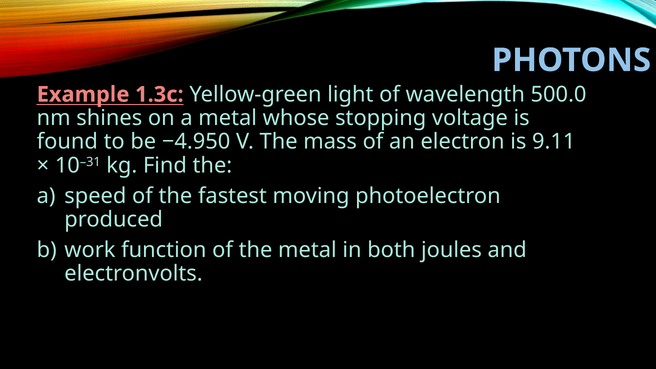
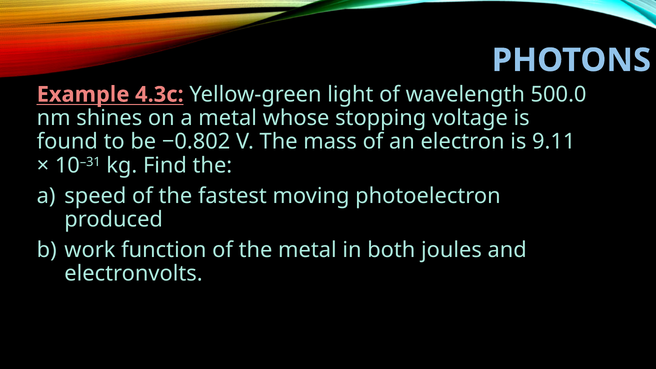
1.3c: 1.3c -> 4.3c
−4.950: −4.950 -> −0.802
